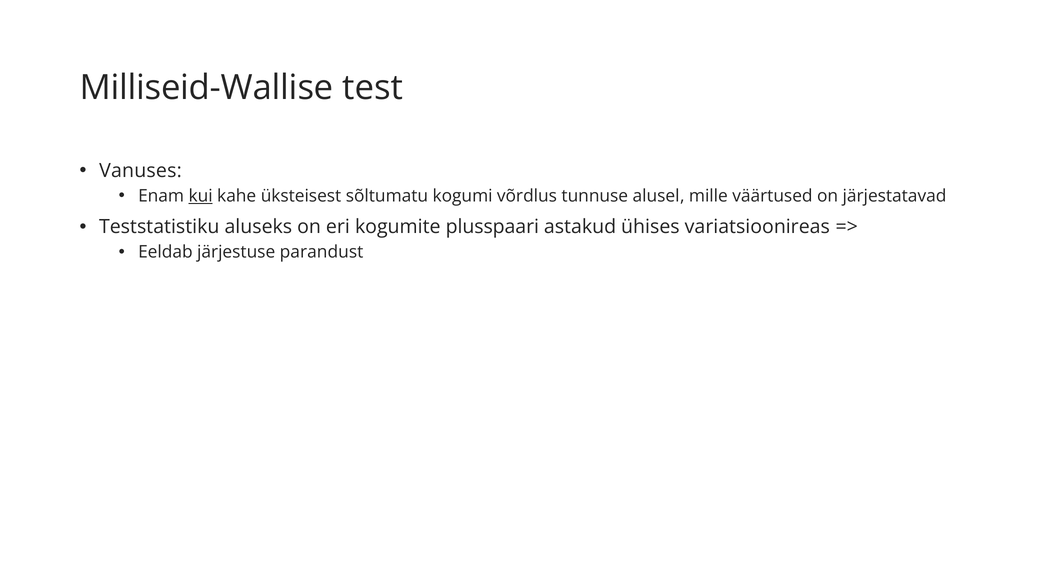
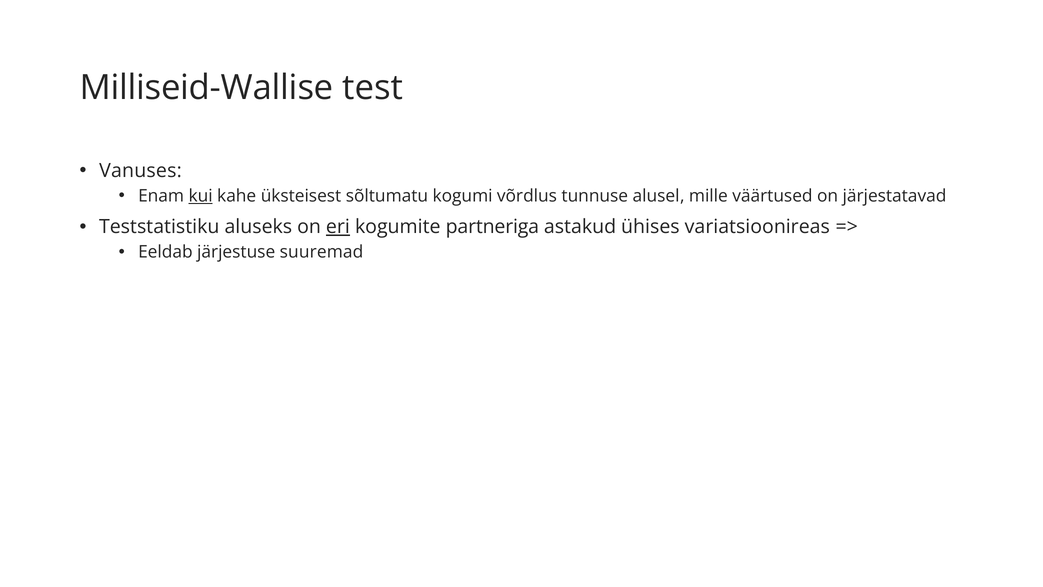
eri underline: none -> present
plusspaari: plusspaari -> partneriga
parandust: parandust -> suuremad
